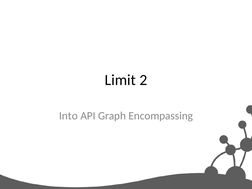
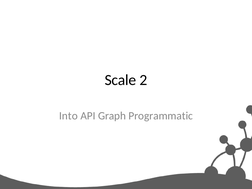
Limit: Limit -> Scale
Encompassing: Encompassing -> Programmatic
